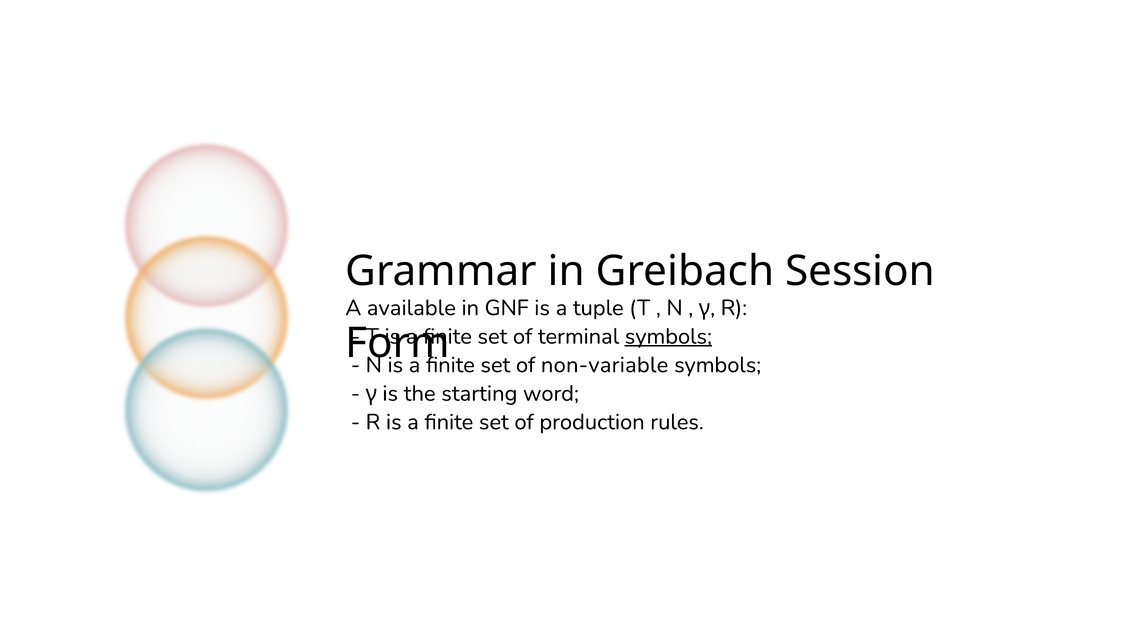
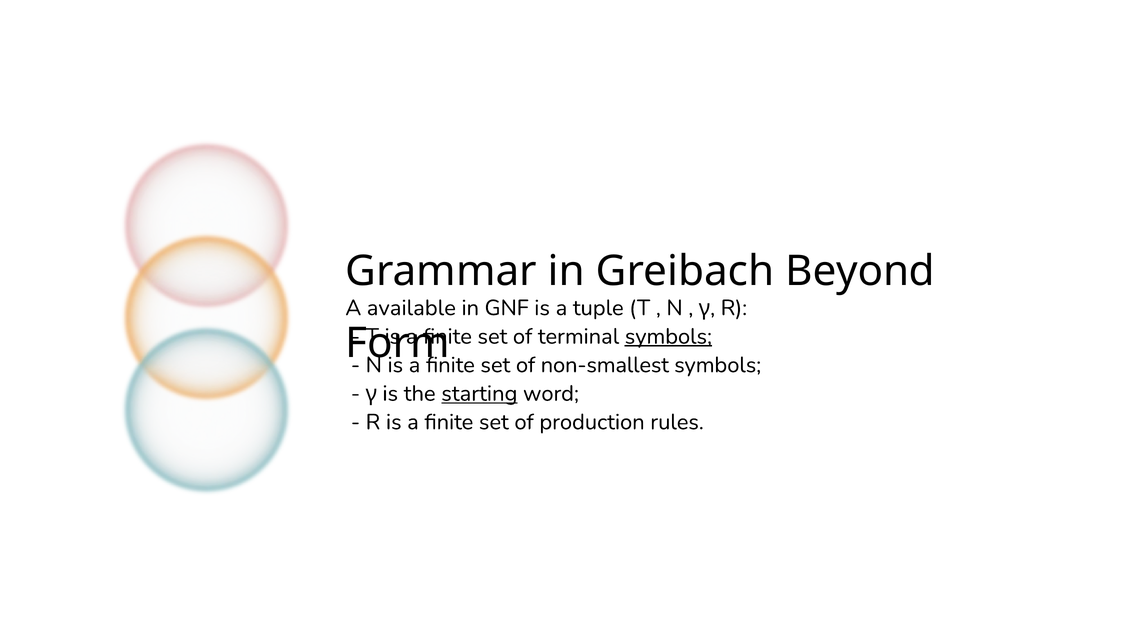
Session: Session -> Beyond
non-variable: non-variable -> non-smallest
starting underline: none -> present
